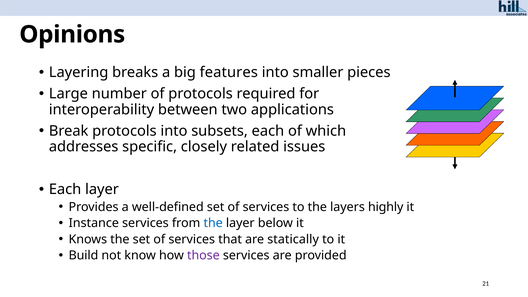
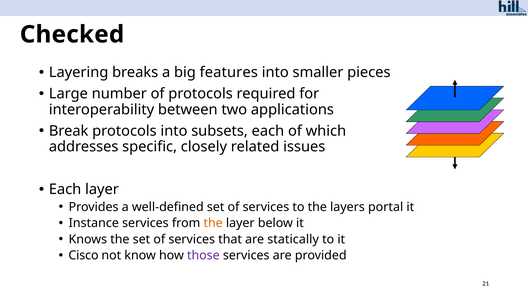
Opinions: Opinions -> Checked
highly: highly -> portal
the at (213, 223) colour: blue -> orange
Build: Build -> Cisco
